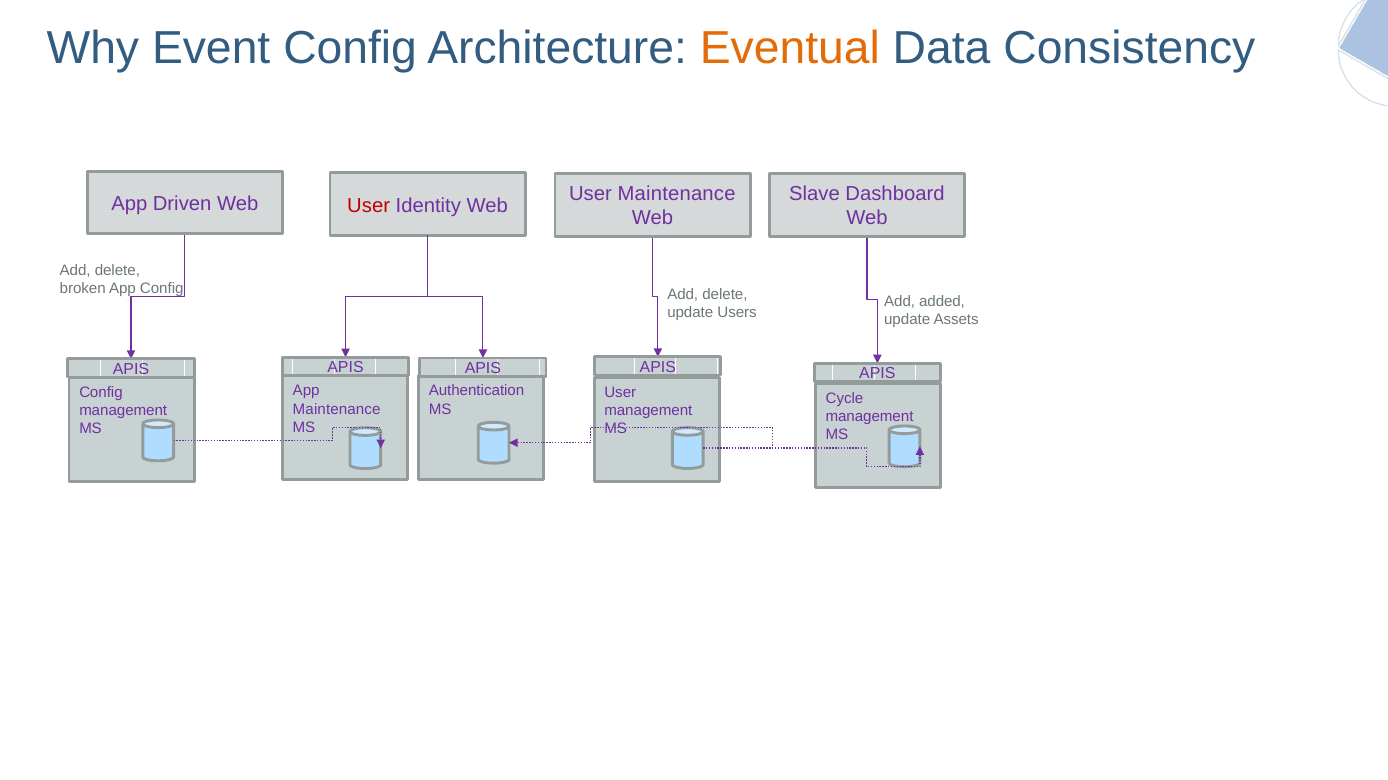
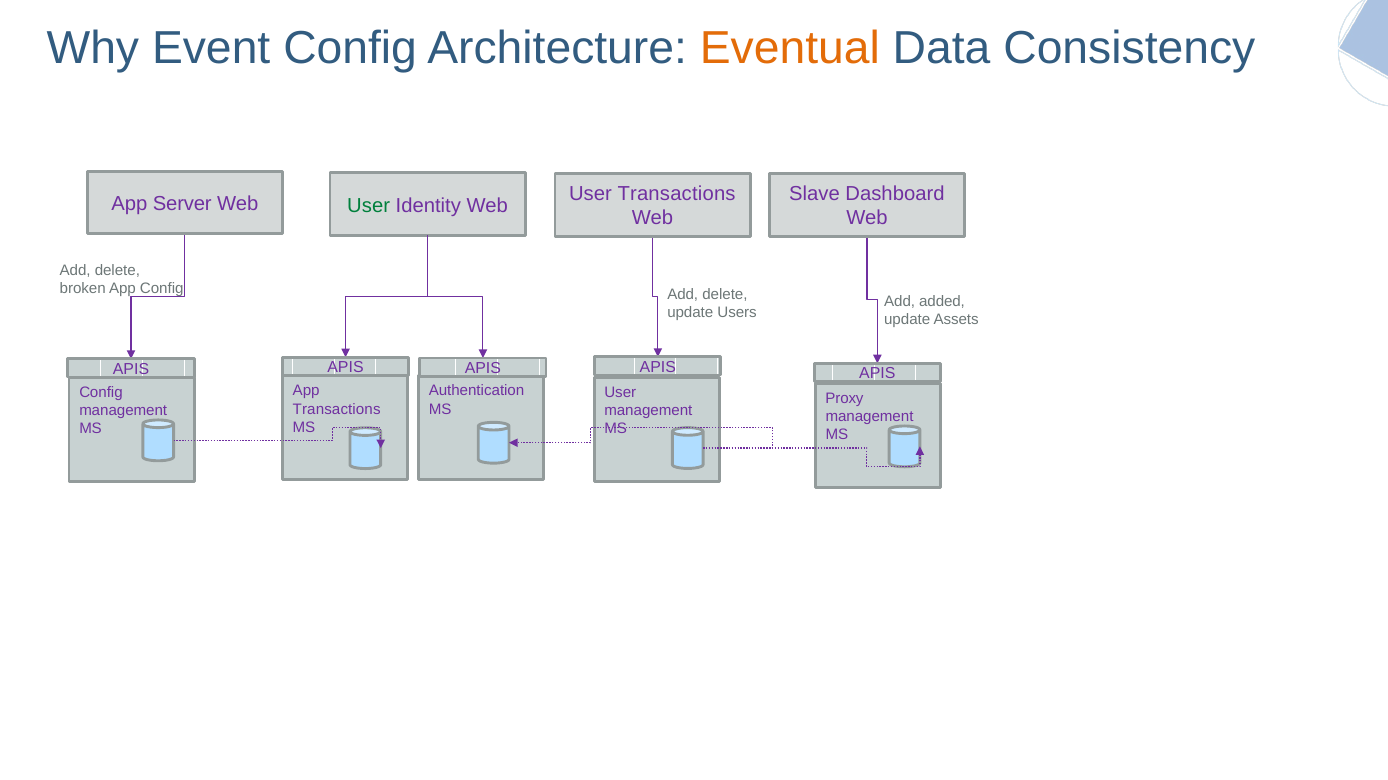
User Maintenance: Maintenance -> Transactions
Driven: Driven -> Server
User at (369, 206) colour: red -> green
Cycle: Cycle -> Proxy
Maintenance at (337, 410): Maintenance -> Transactions
